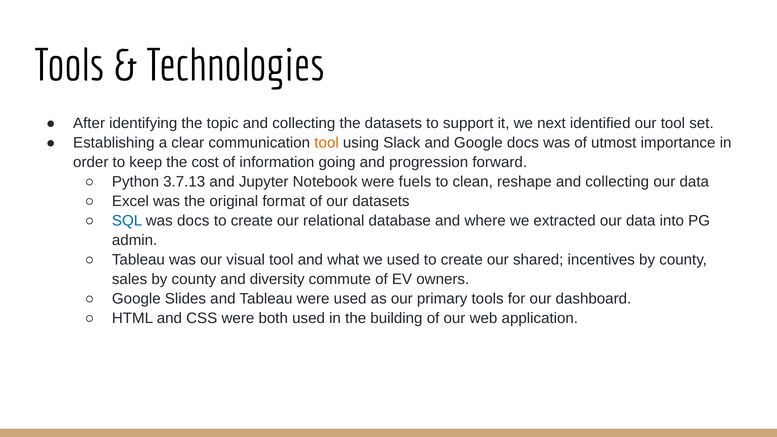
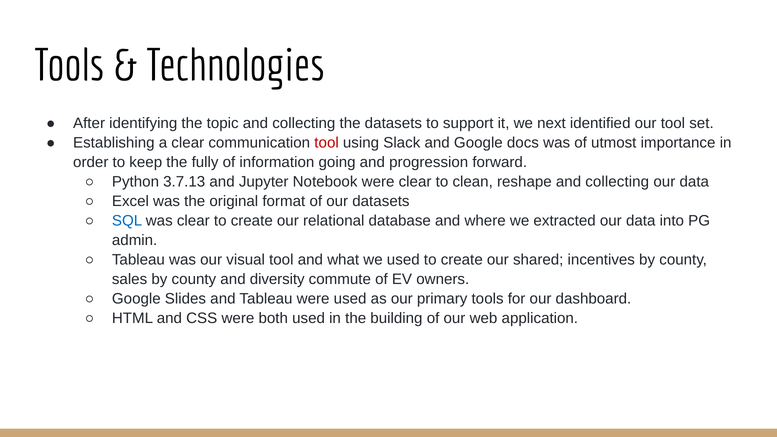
tool at (327, 143) colour: orange -> red
cost: cost -> fully
were fuels: fuels -> clear
was docs: docs -> clear
